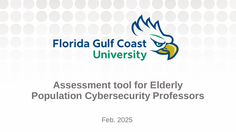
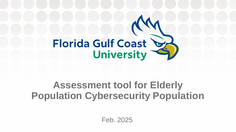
Cybersecurity Professors: Professors -> Population
